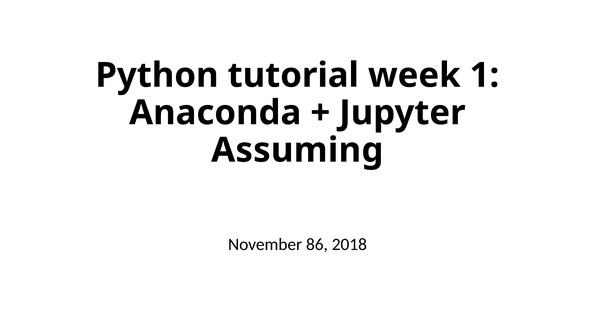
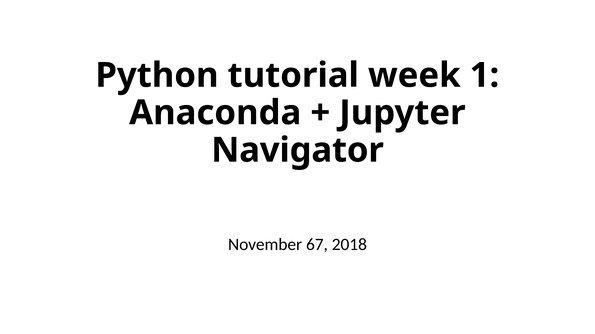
Assuming: Assuming -> Navigator
86: 86 -> 67
